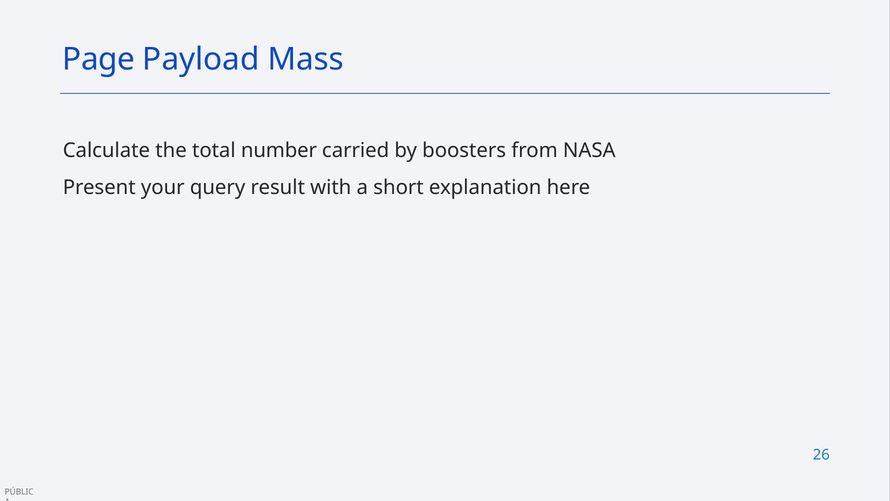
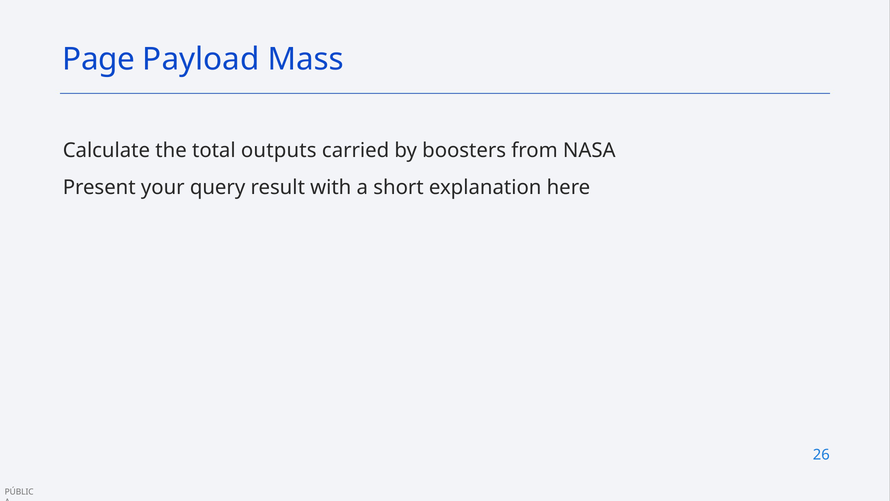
number: number -> outputs
